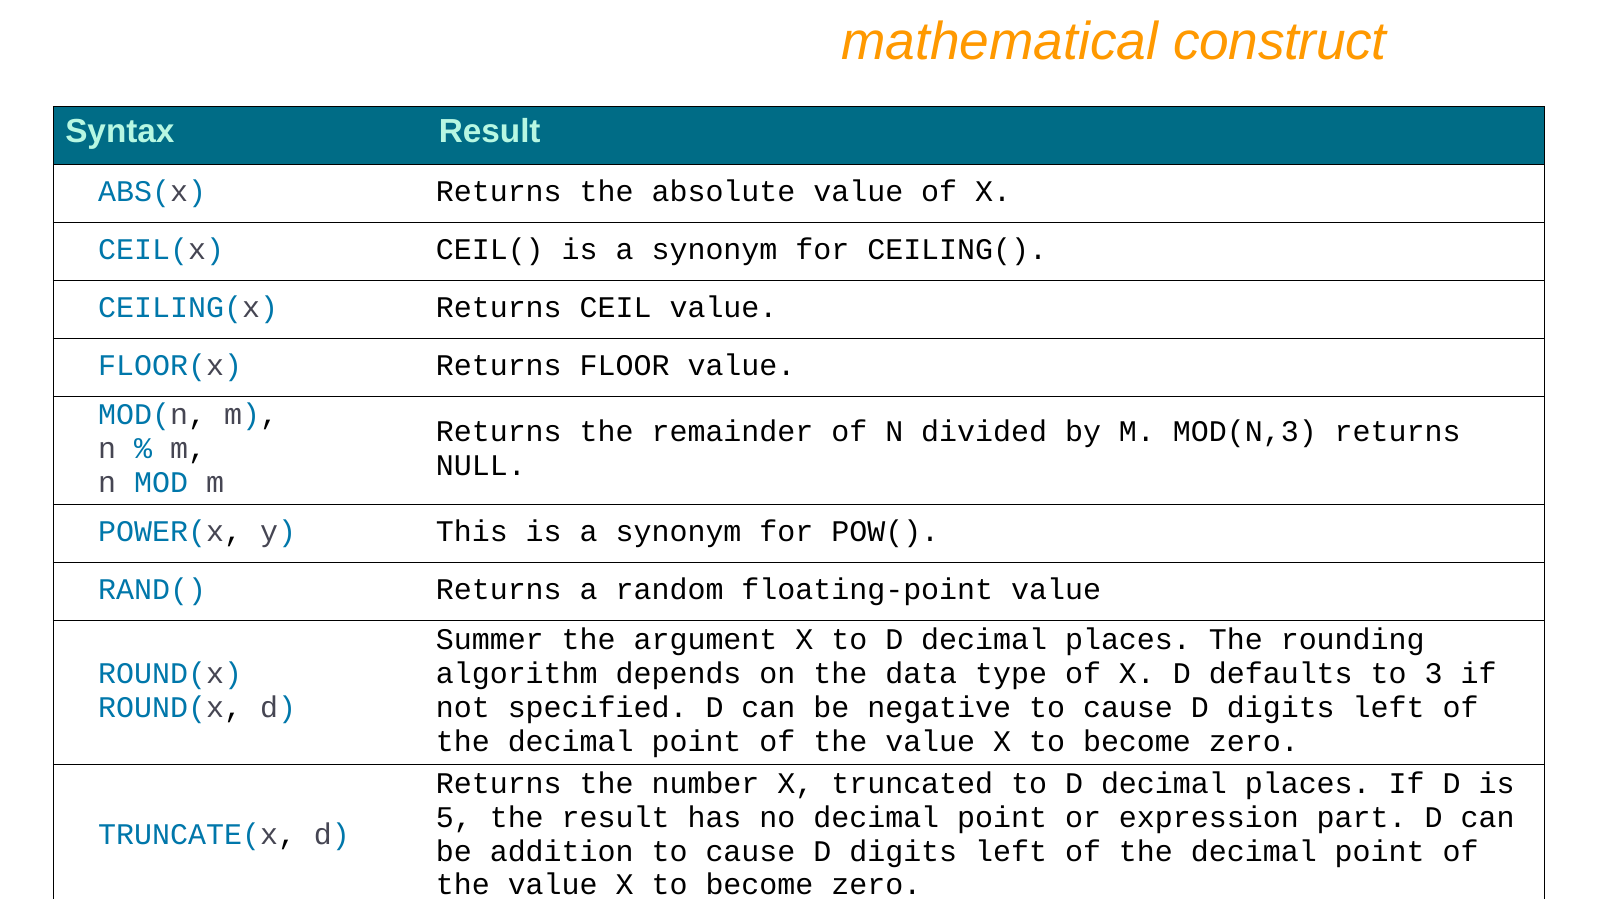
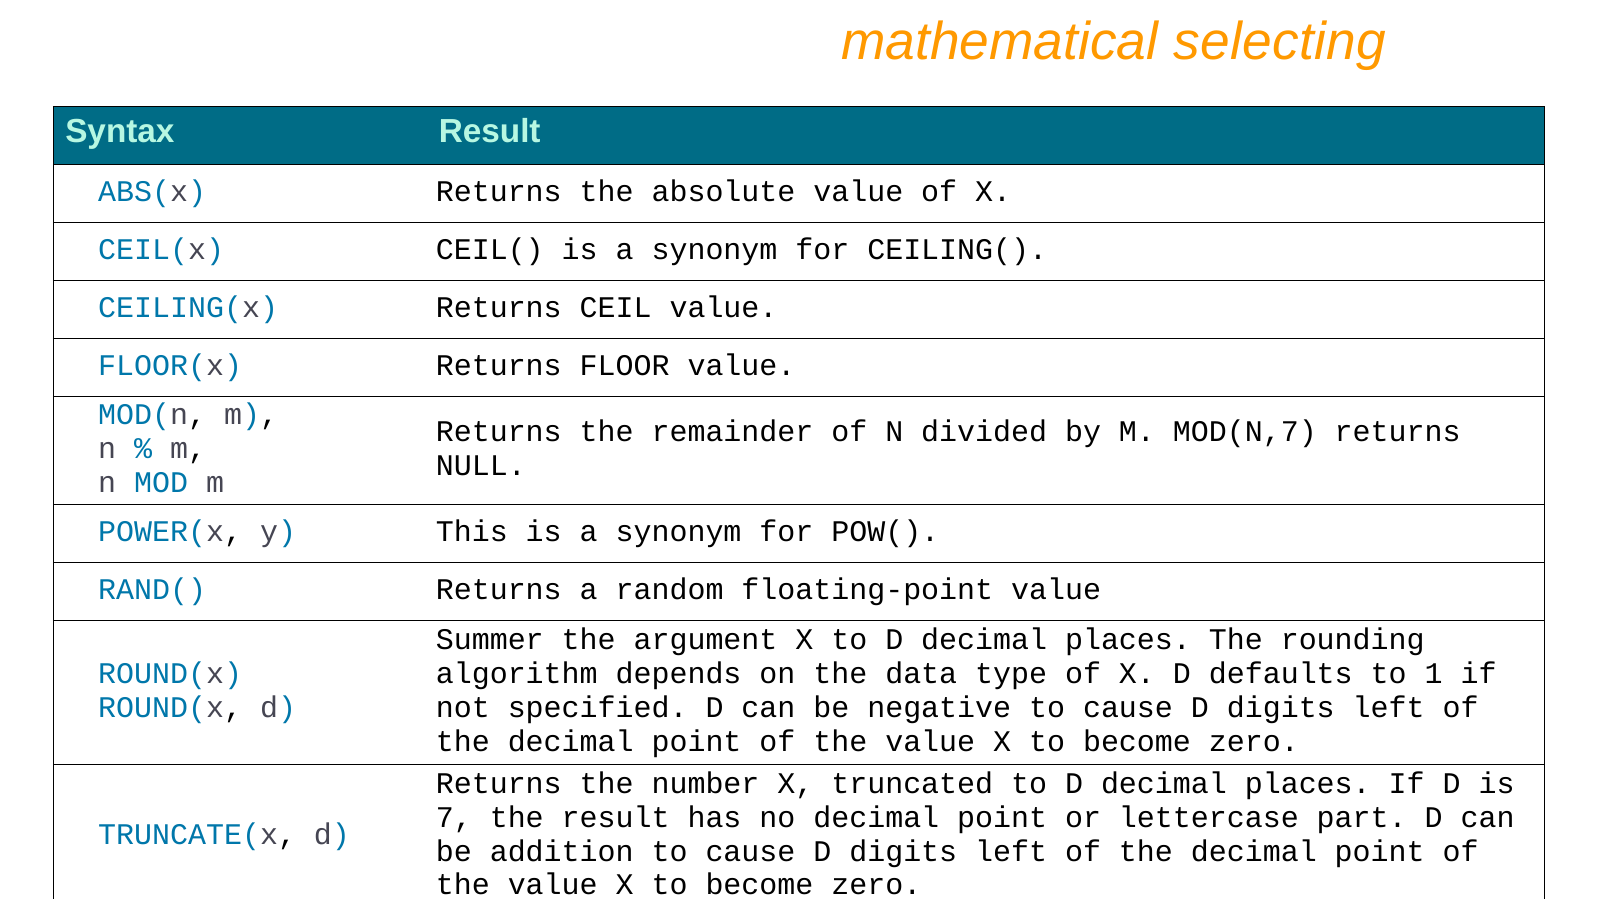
construct: construct -> selecting
MOD(N,3: MOD(N,3 -> MOD(N,7
3: 3 -> 1
5: 5 -> 7
expression: expression -> lettercase
